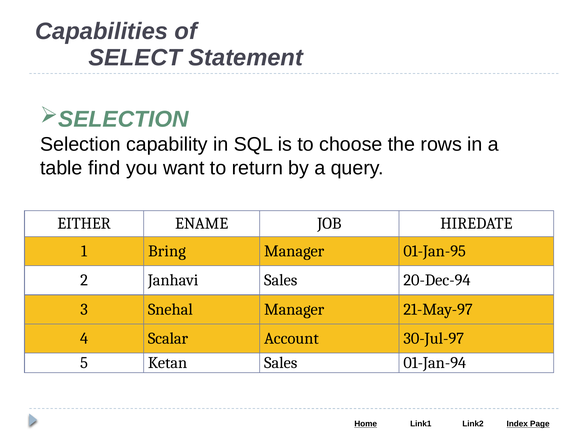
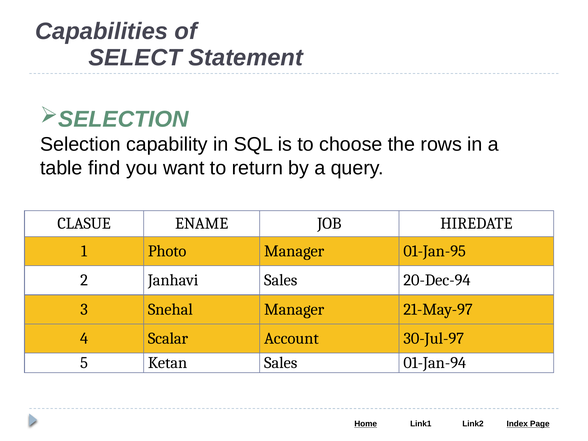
EITHER: EITHER -> CLASUE
Bring: Bring -> Photo
